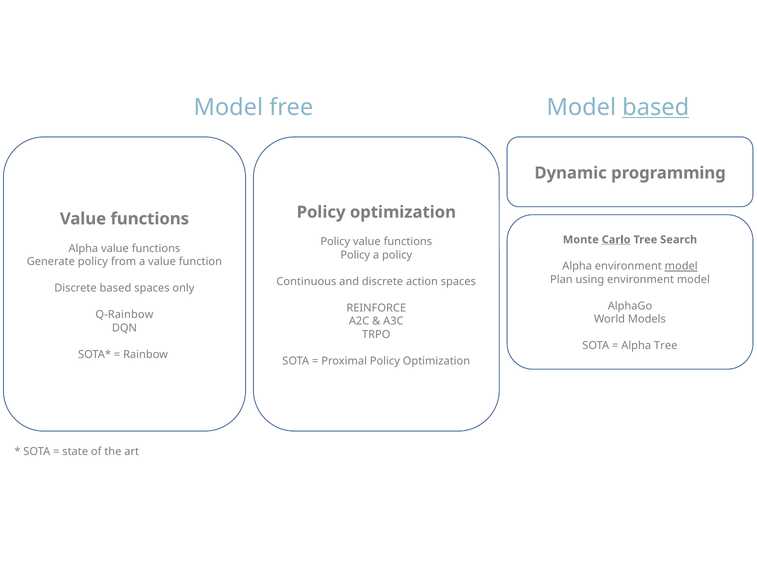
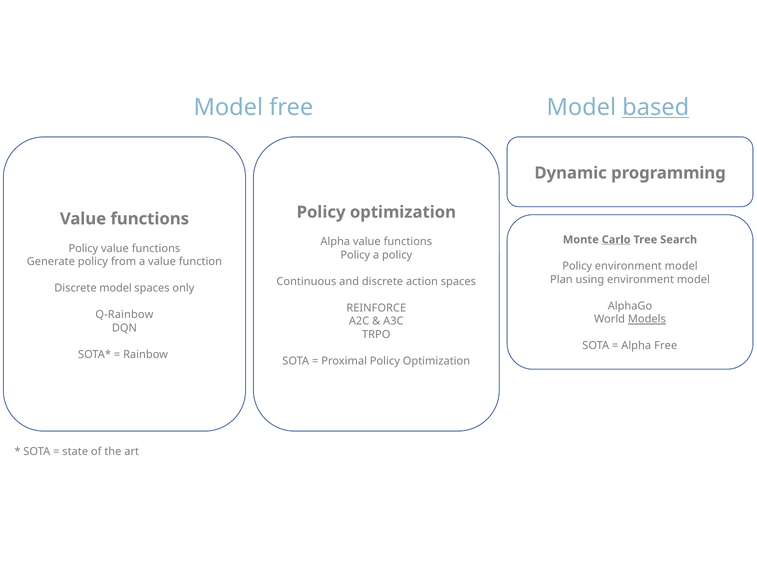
Policy at (335, 242): Policy -> Alpha
Alpha at (83, 248): Alpha -> Policy
Alpha at (577, 266): Alpha -> Policy
model at (681, 266) underline: present -> none
Discrete based: based -> model
Models underline: none -> present
Alpha Tree: Tree -> Free
